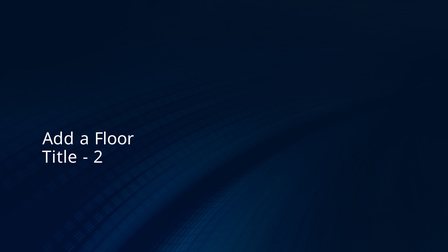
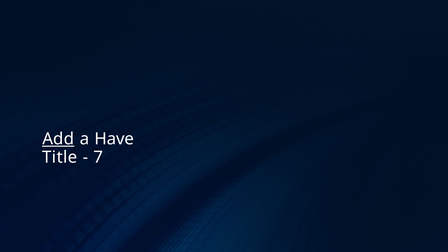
Add underline: none -> present
Floor: Floor -> Have
2: 2 -> 7
